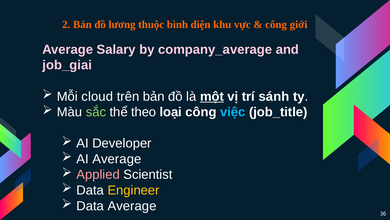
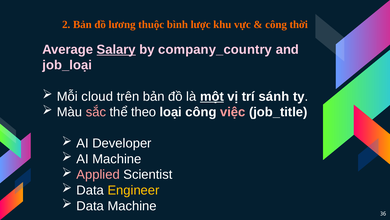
diện: diện -> lược
giới: giới -> thời
Salary underline: none -> present
company_average: company_average -> company_country
job_giai: job_giai -> job_loại
sắc colour: light green -> pink
việc colour: light blue -> pink
AI Average: Average -> Machine
Data Average: Average -> Machine
